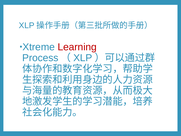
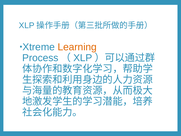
Learning colour: red -> orange
